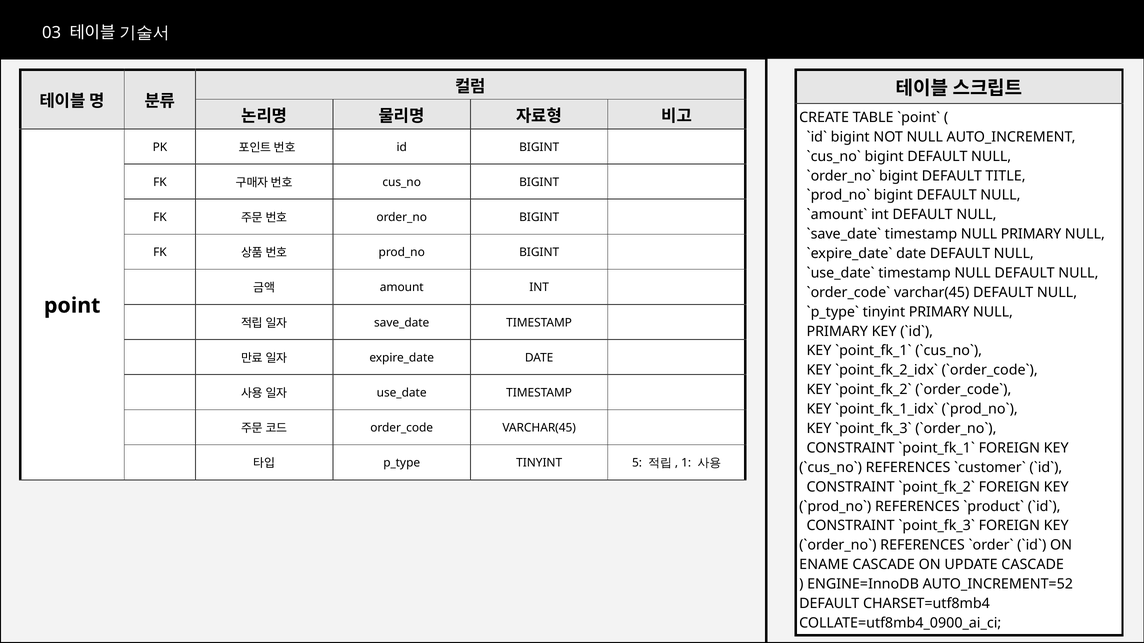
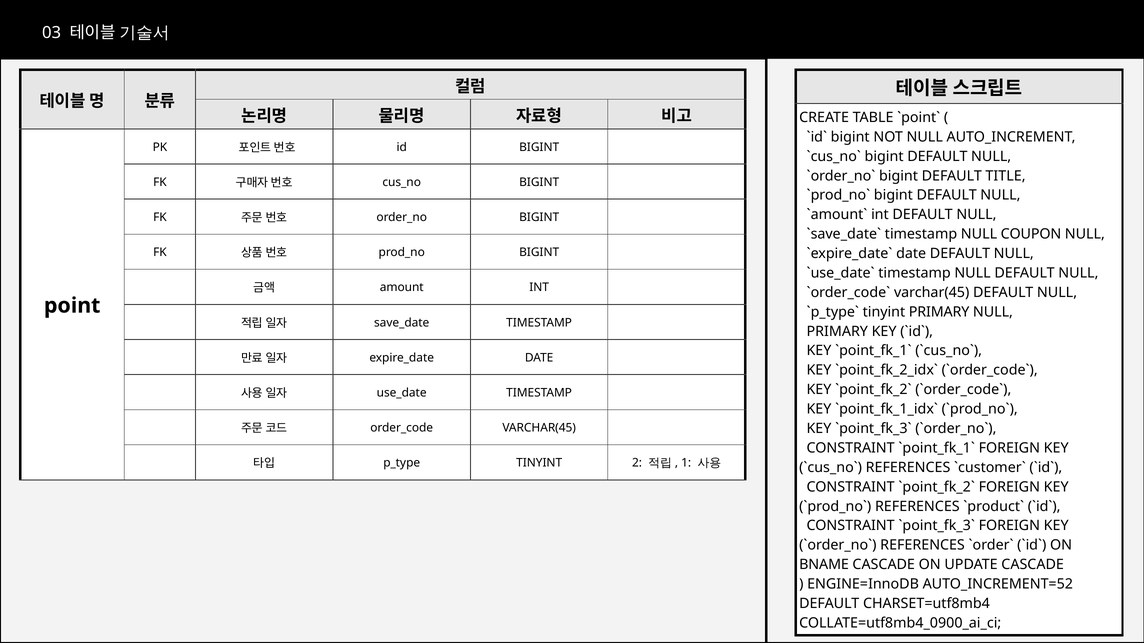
timestamp NULL PRIMARY: PRIMARY -> COUPON
5: 5 -> 2
ENAME: ENAME -> BNAME
